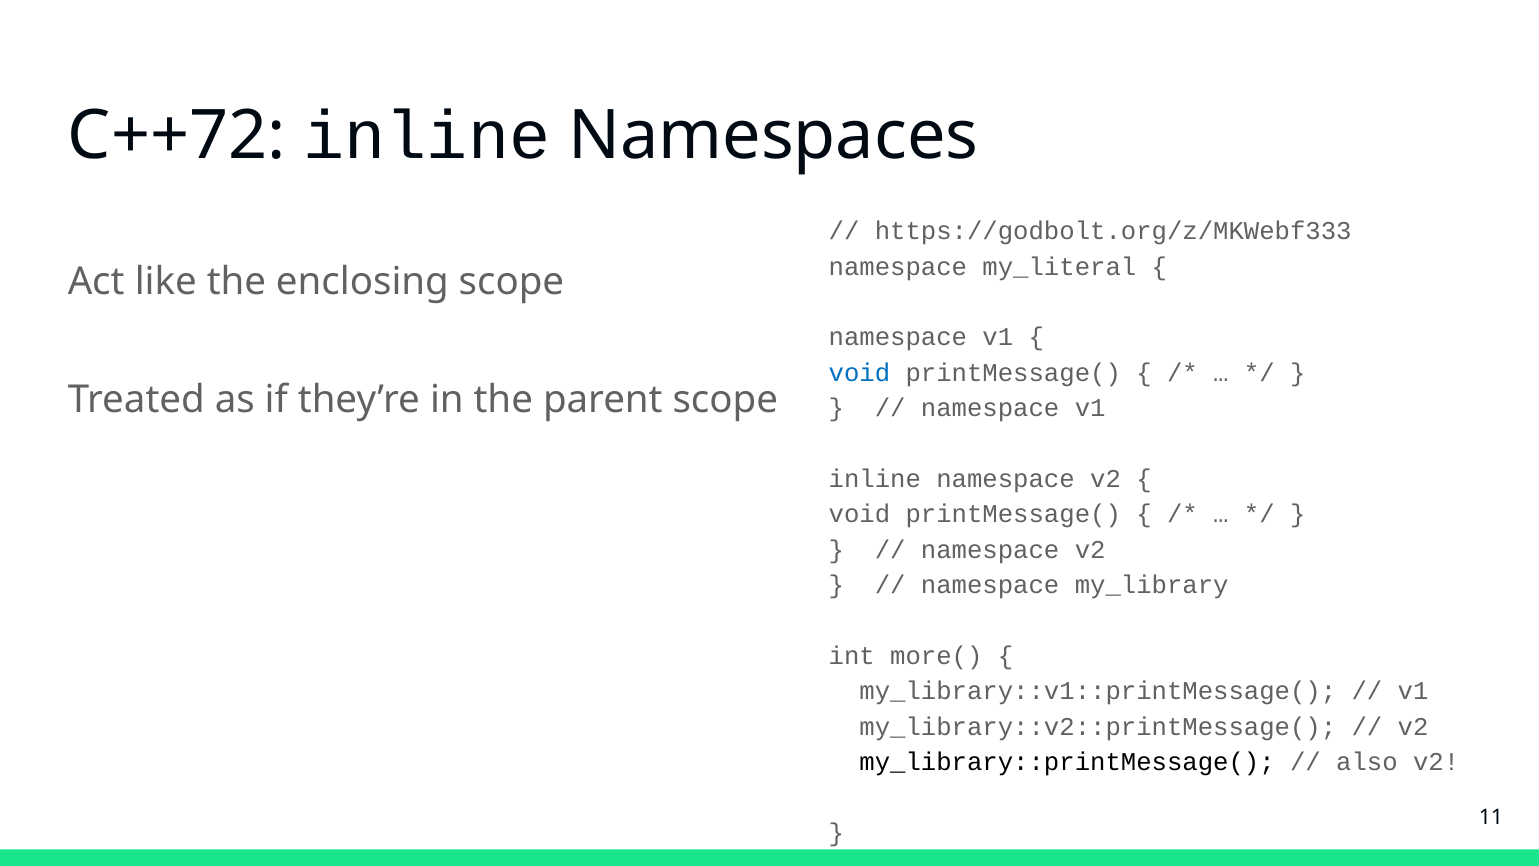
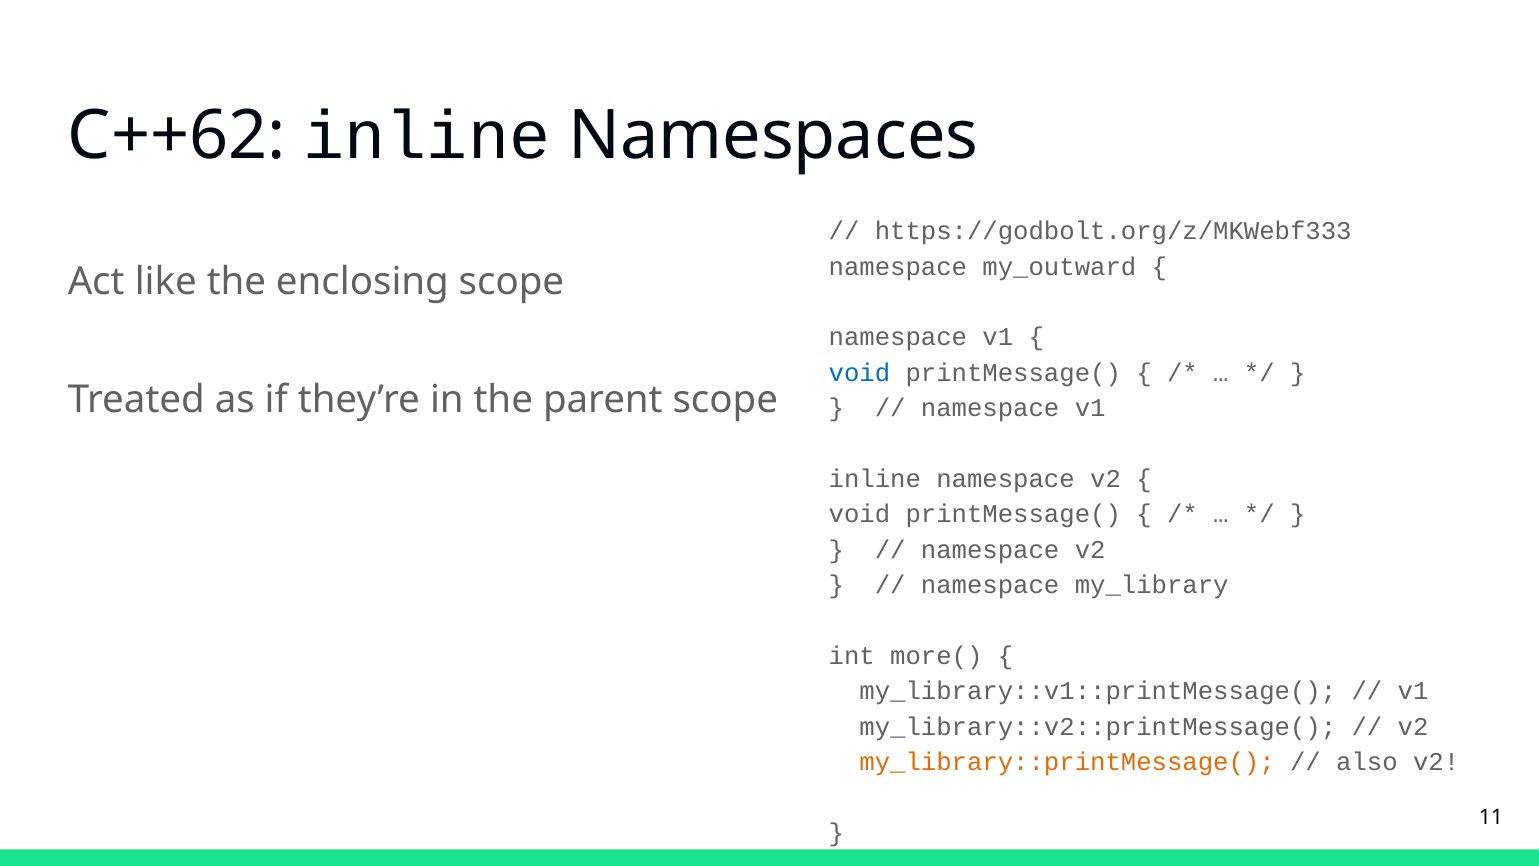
C++72: C++72 -> C++62
my_literal: my_literal -> my_outward
my_library::printMessage( colour: black -> orange
